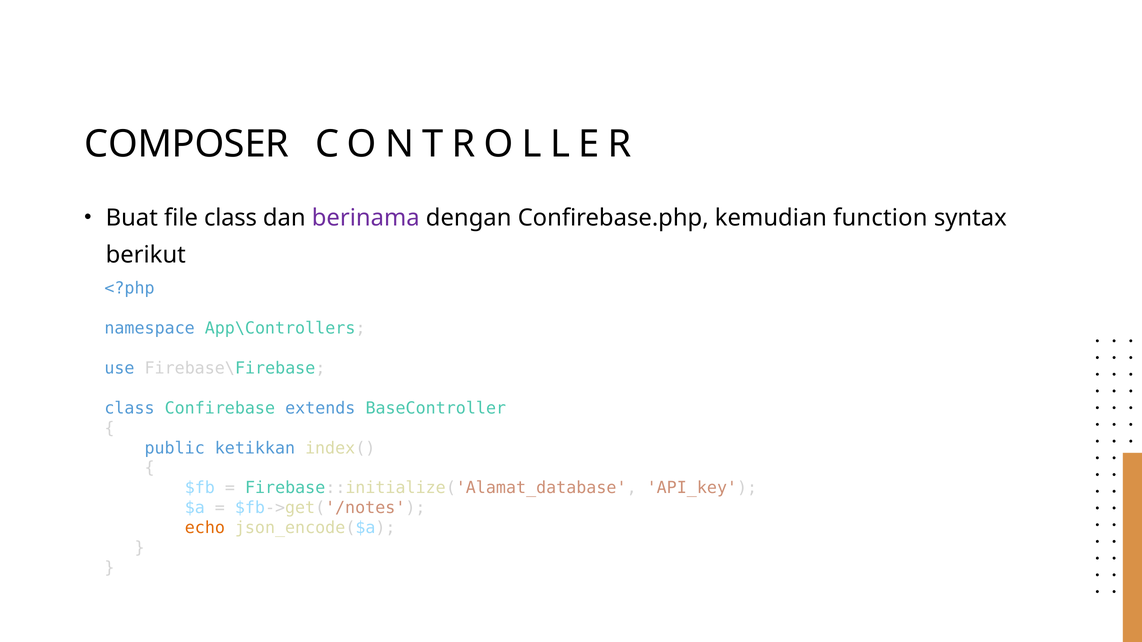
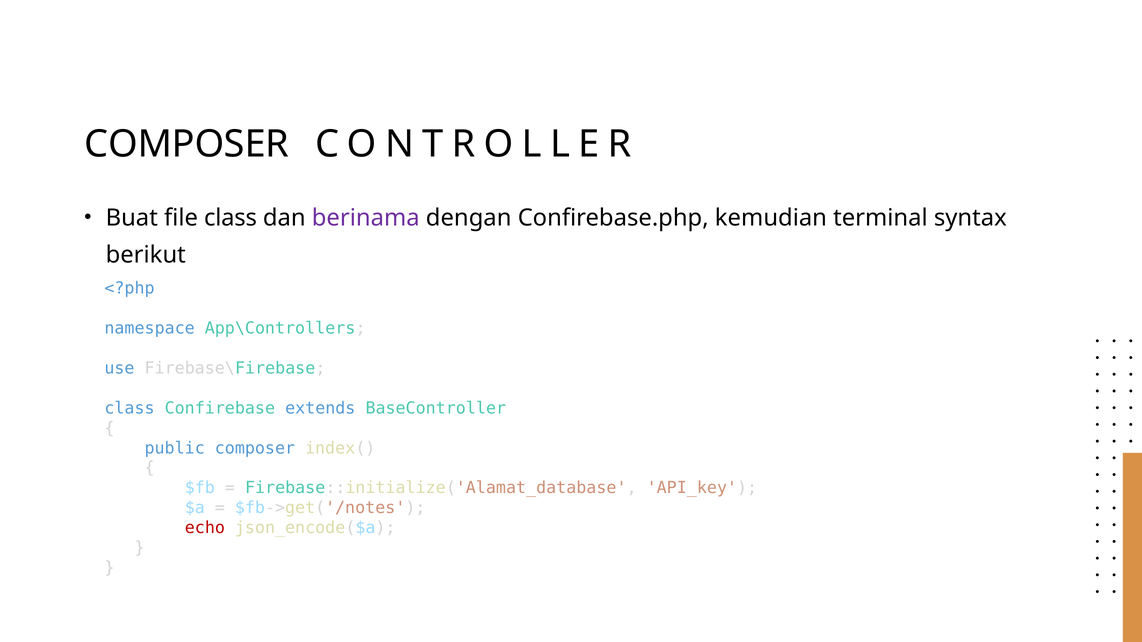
function: function -> terminal
public ketikkan: ketikkan -> composer
echo colour: orange -> red
